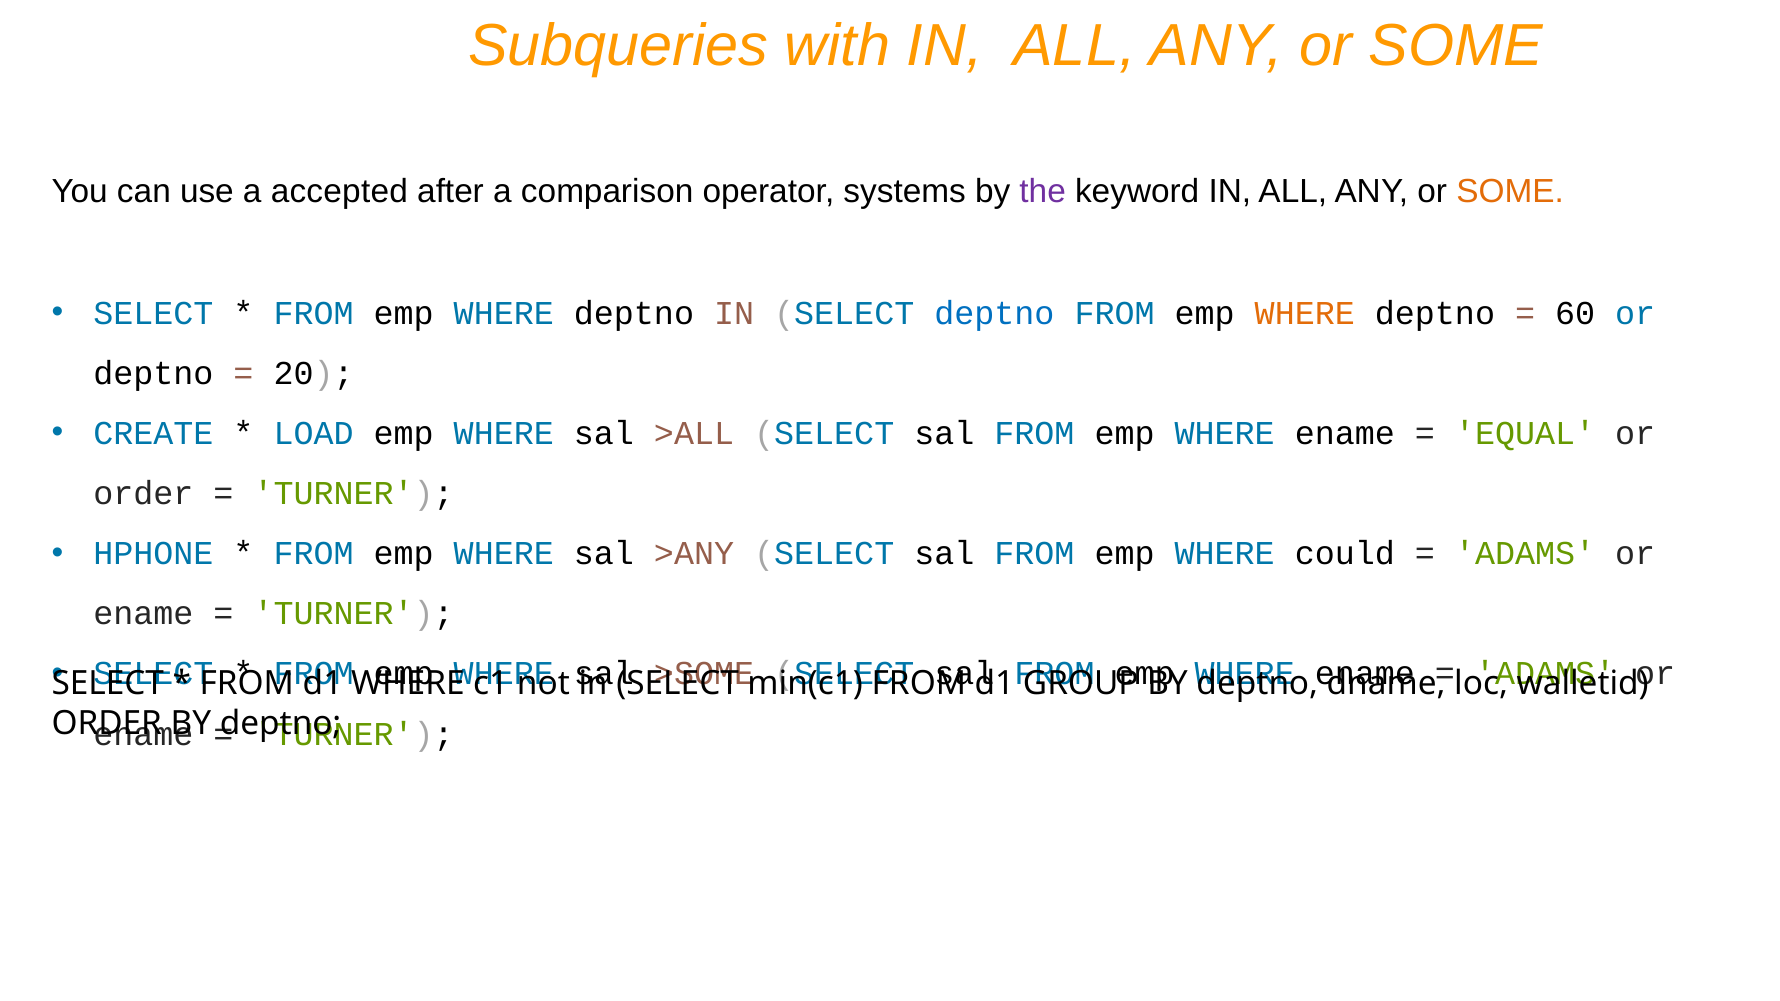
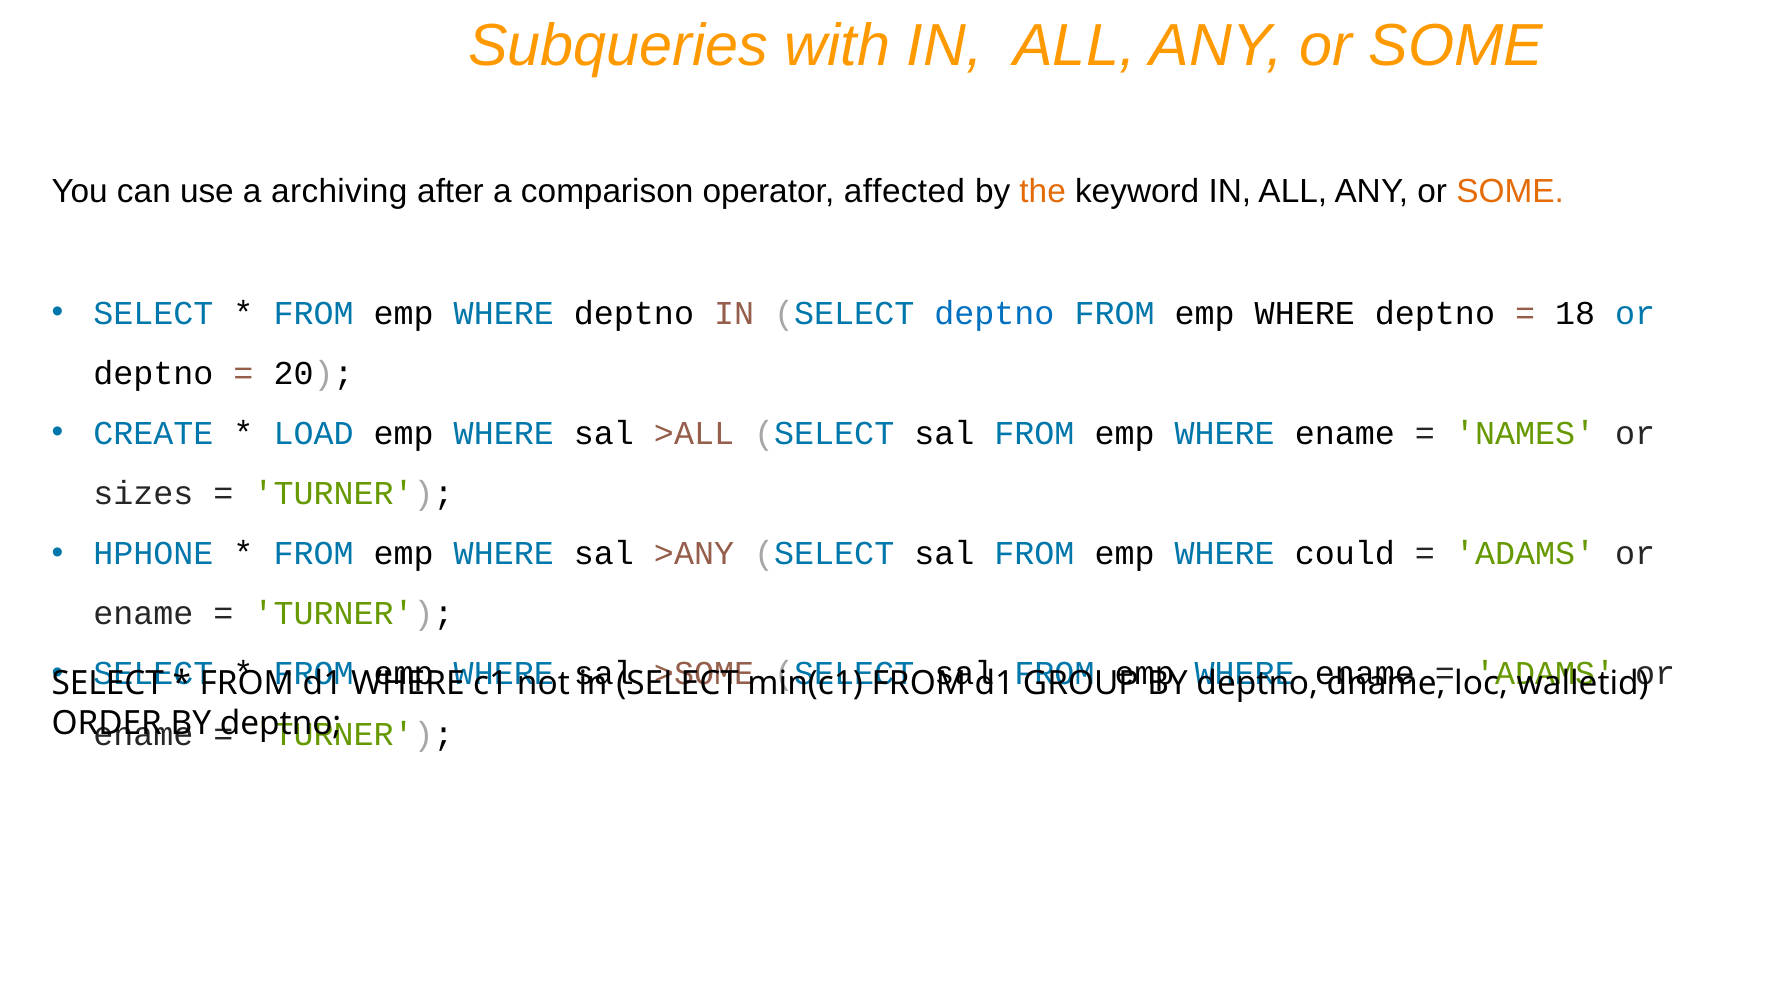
accepted: accepted -> archiving
systems: systems -> affected
the colour: purple -> orange
WHERE at (1305, 314) colour: orange -> black
60: 60 -> 18
EQUAL: EQUAL -> NAMES
order at (143, 494): order -> sizes
